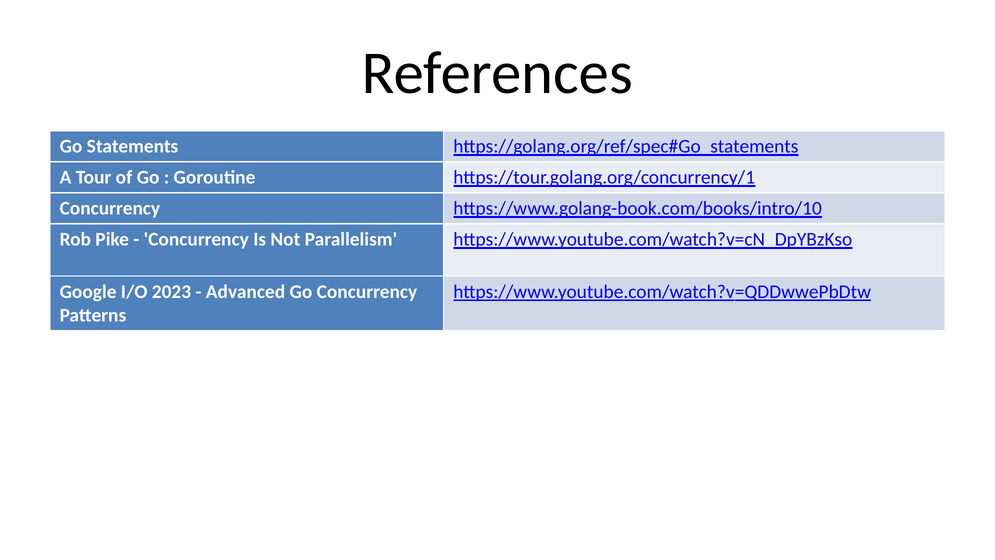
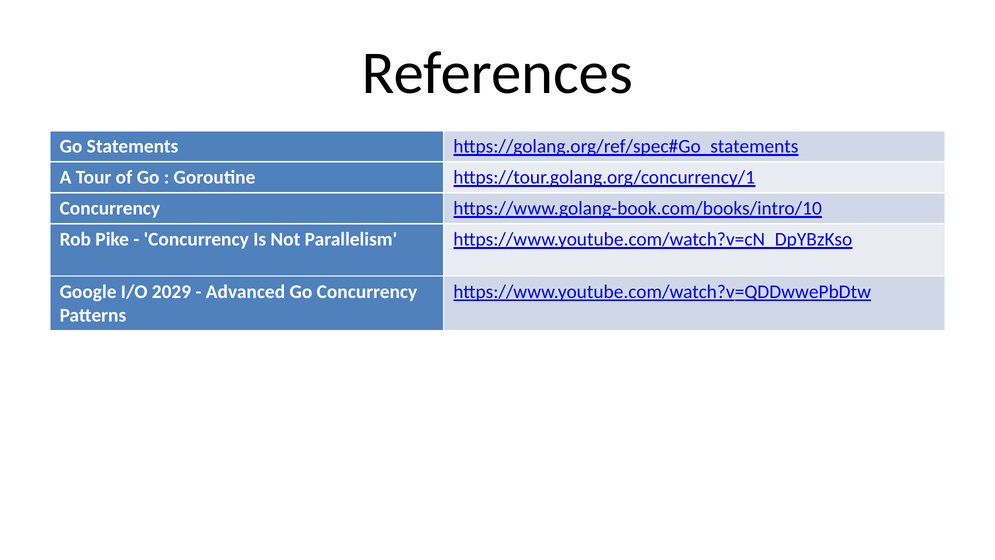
2023: 2023 -> 2029
